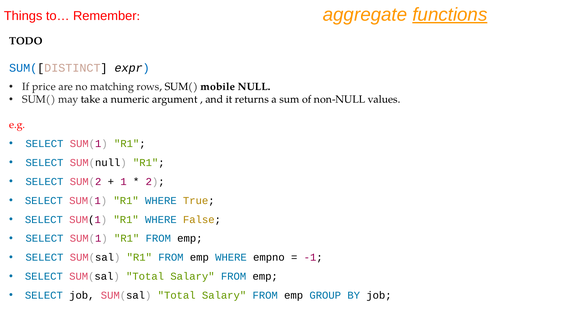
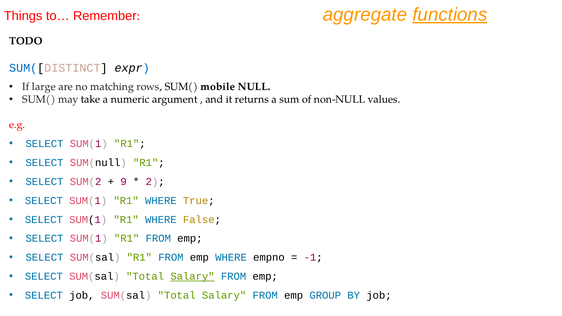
price: price -> large
1: 1 -> 9
Salary at (192, 277) underline: none -> present
